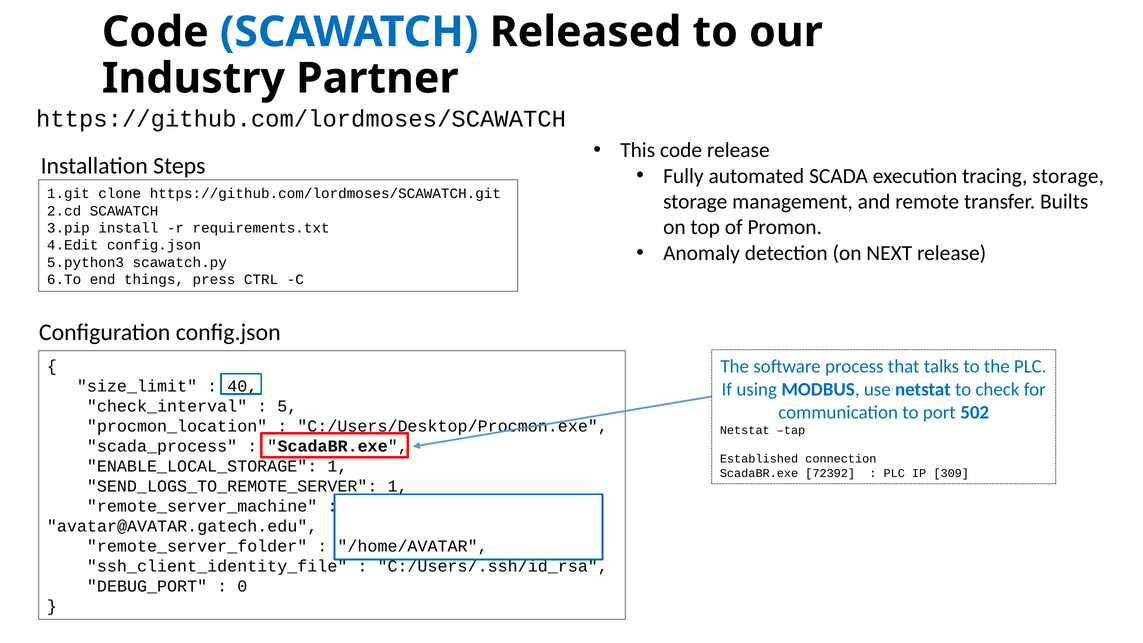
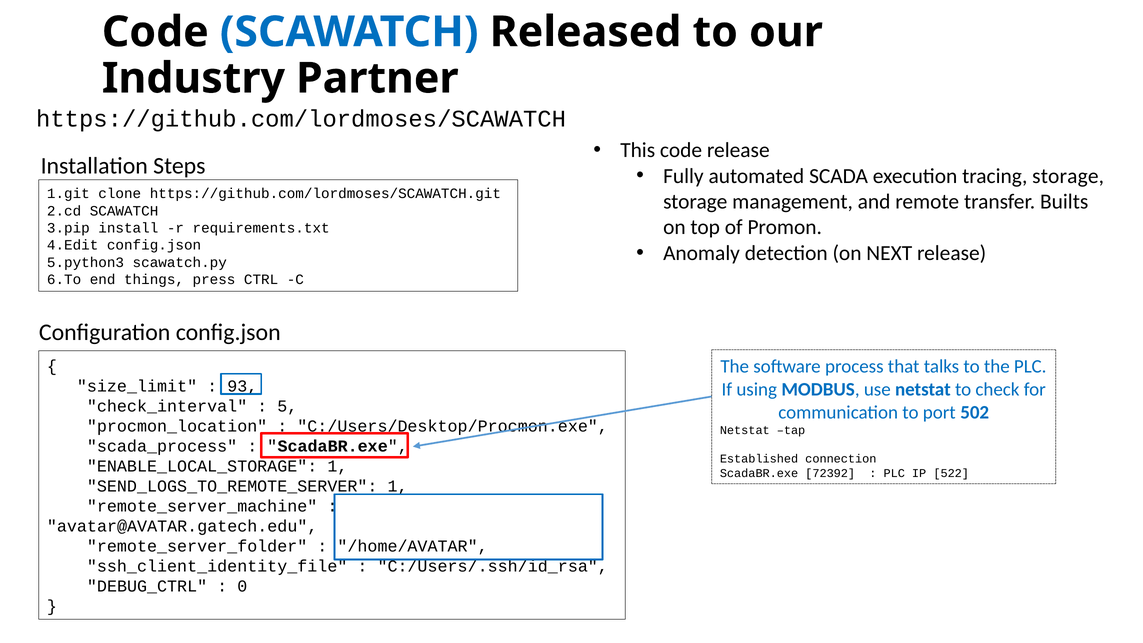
40: 40 -> 93
309: 309 -> 522
DEBUG_PORT: DEBUG_PORT -> DEBUG_CTRL
